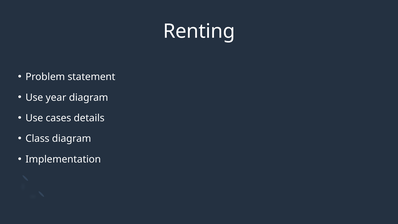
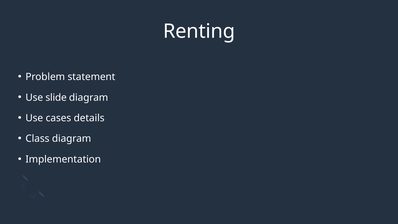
year: year -> slide
